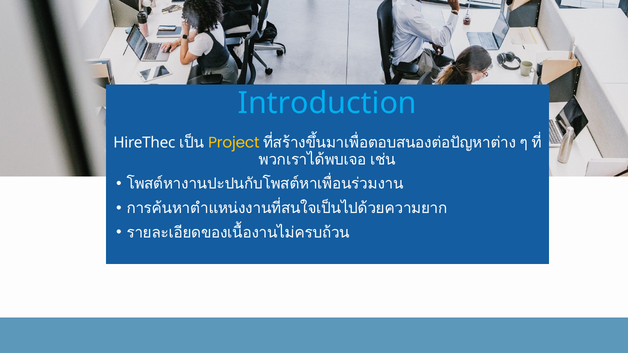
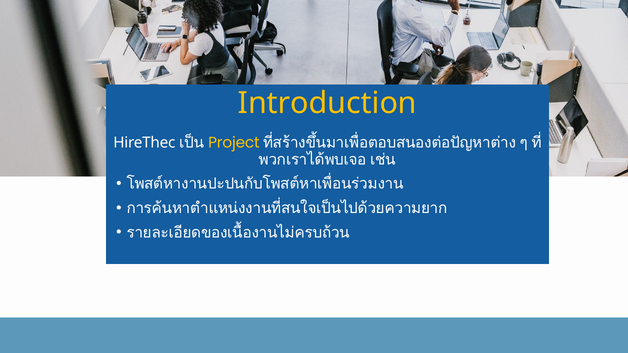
Introduction colour: light blue -> yellow
